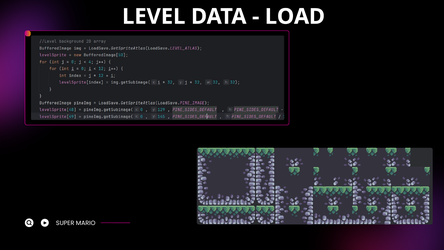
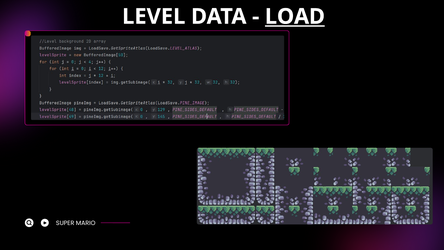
LOAD underline: none -> present
